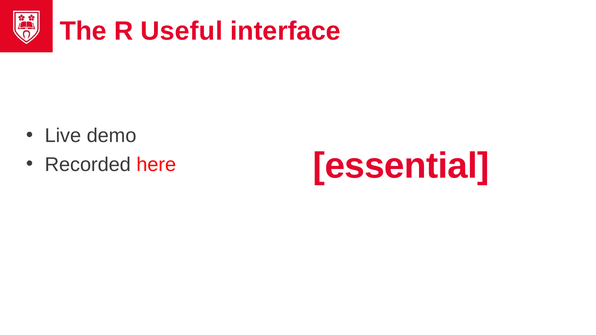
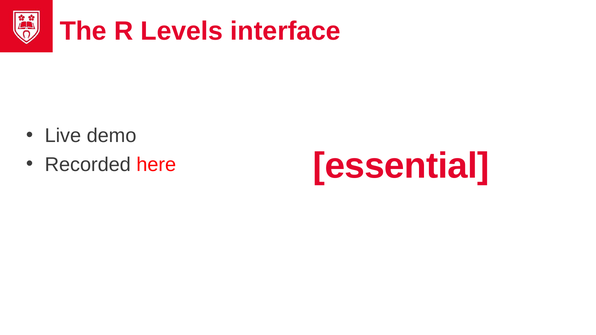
Useful: Useful -> Levels
